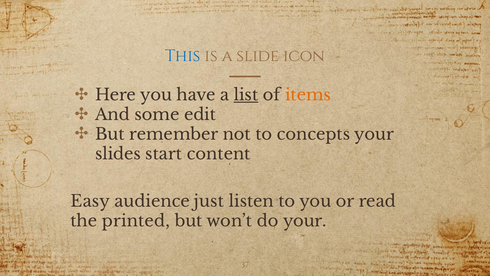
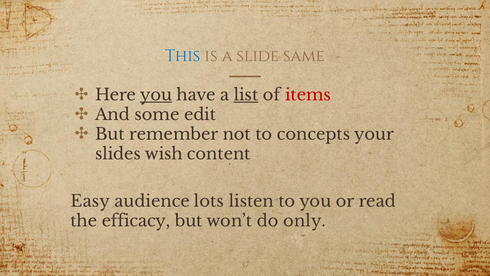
icon: icon -> same
you at (156, 95) underline: none -> present
items colour: orange -> red
start: start -> wish
just: just -> lots
printed: printed -> efficacy
do your: your -> only
